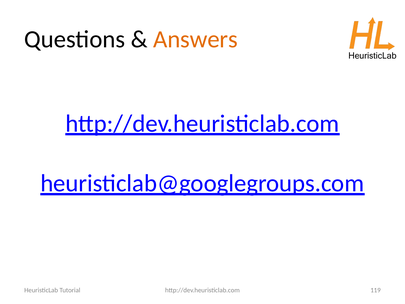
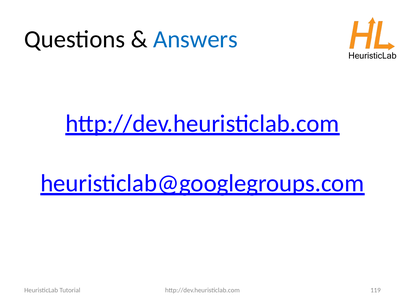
Answers colour: orange -> blue
